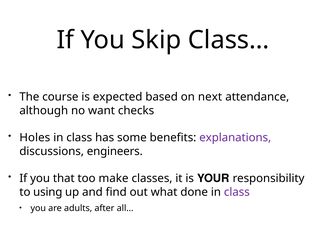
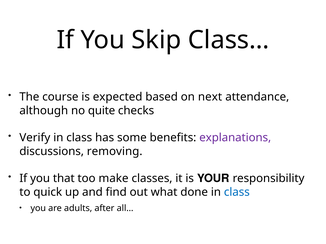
want: want -> quite
Holes: Holes -> Verify
engineers: engineers -> removing
using: using -> quick
class at (237, 193) colour: purple -> blue
